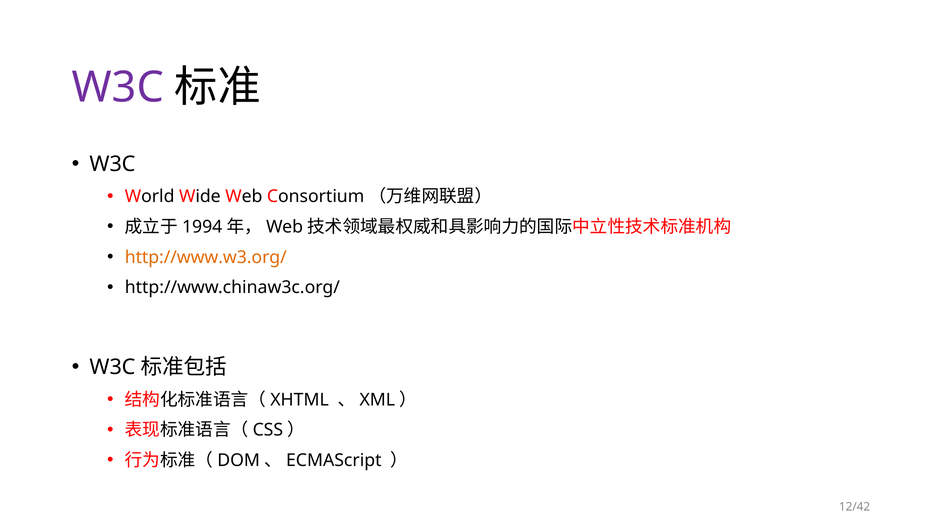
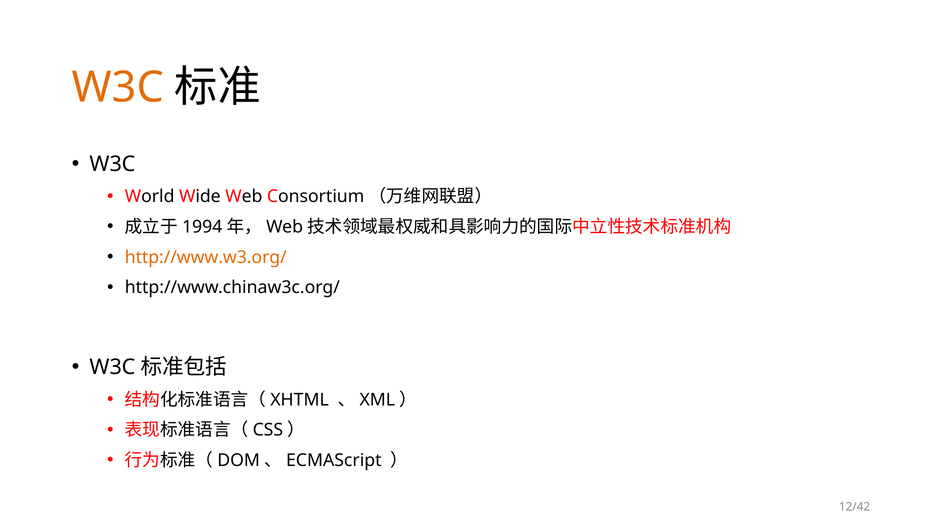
W3C at (118, 88) colour: purple -> orange
